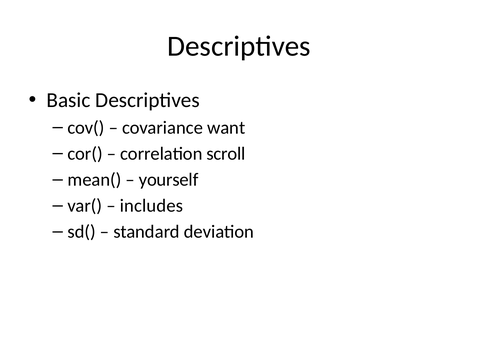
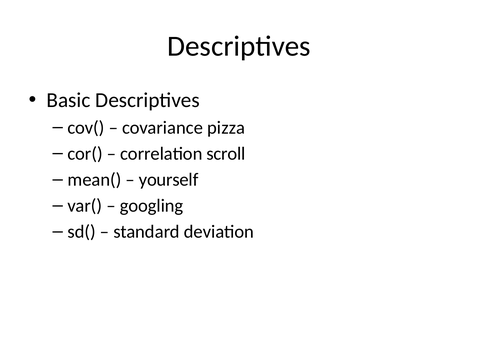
want: want -> pizza
includes: includes -> googling
